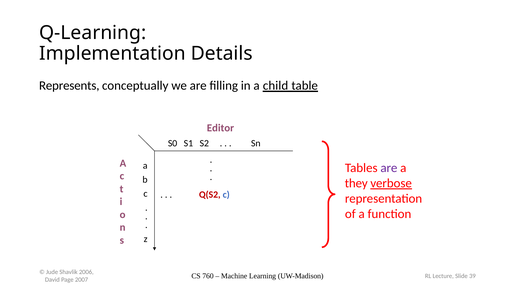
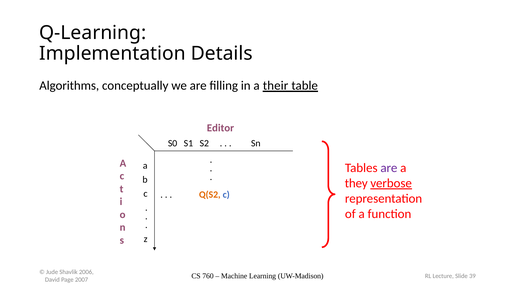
Represents: Represents -> Algorithms
child: child -> their
Q(S2 colour: red -> orange
